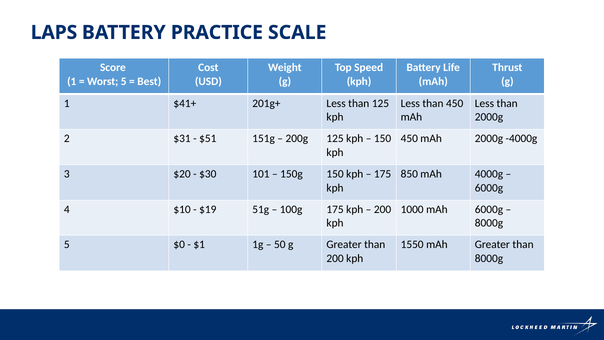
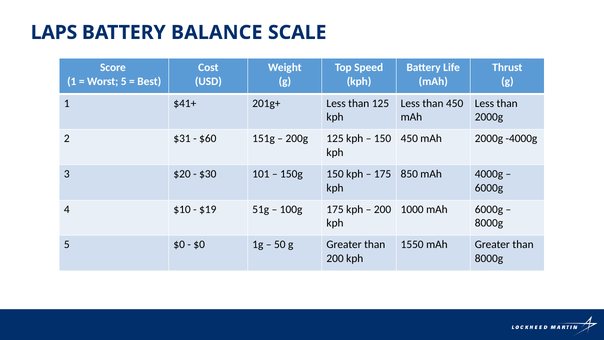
PRACTICE: PRACTICE -> BALANCE
$51: $51 -> $60
$1 at (199, 245): $1 -> $0
